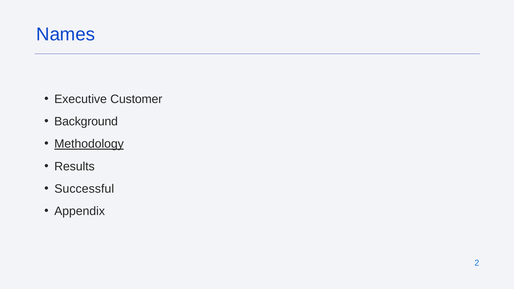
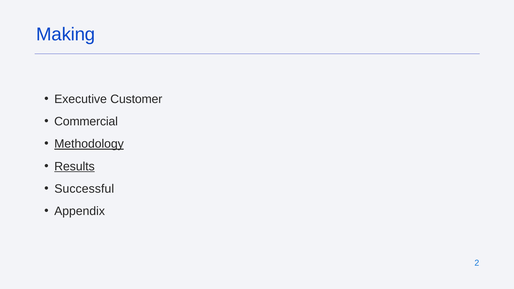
Names: Names -> Making
Background: Background -> Commercial
Results underline: none -> present
